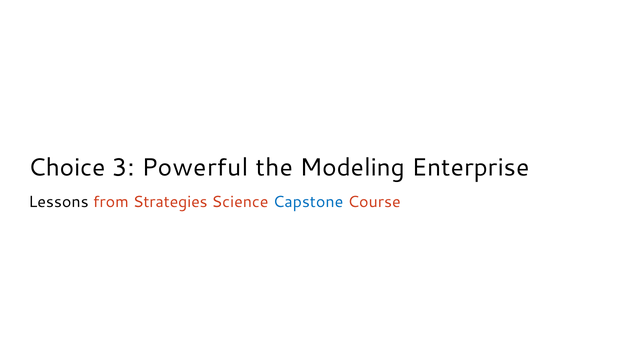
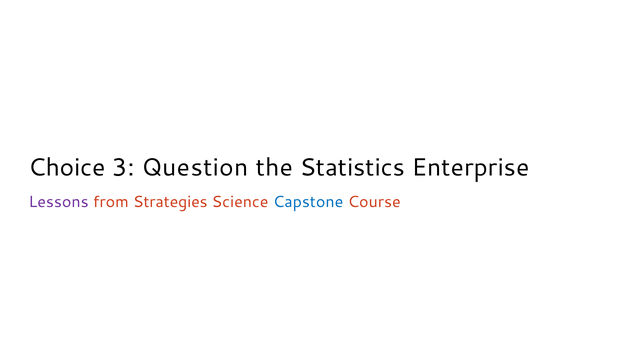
Powerful: Powerful -> Question
Modeling: Modeling -> Statistics
Lessons colour: black -> purple
